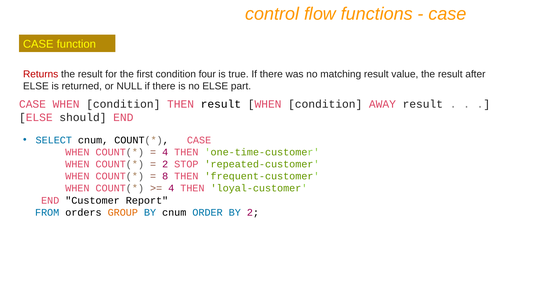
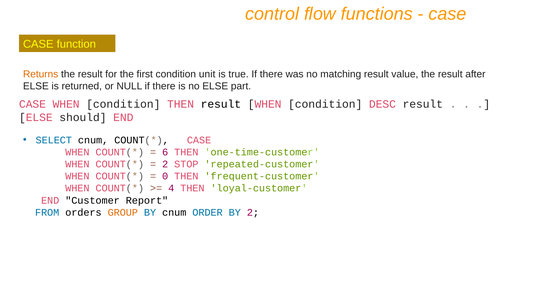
Returns colour: red -> orange
four: four -> unit
AWAY: AWAY -> DESC
4 at (165, 152): 4 -> 6
8: 8 -> 0
